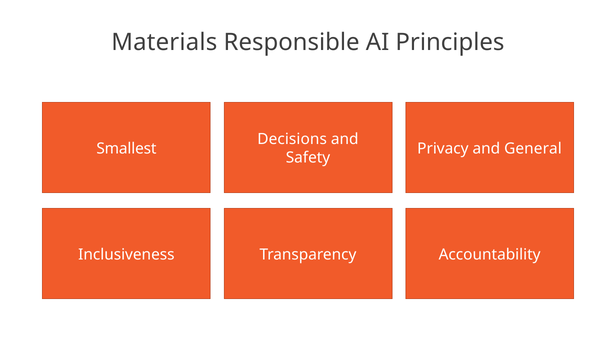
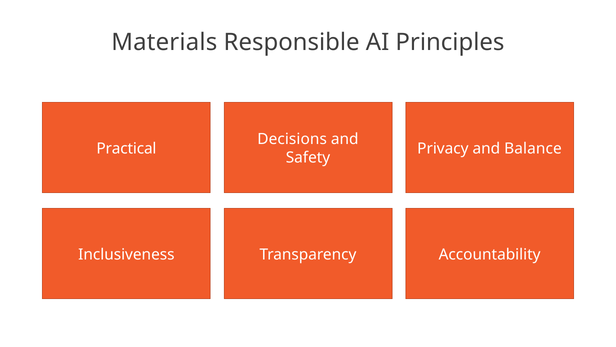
Smallest: Smallest -> Practical
General: General -> Balance
